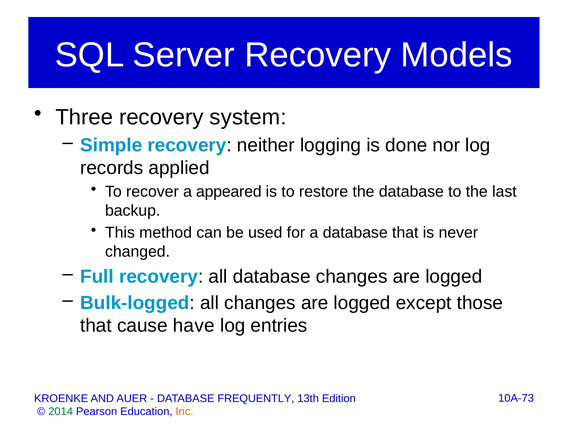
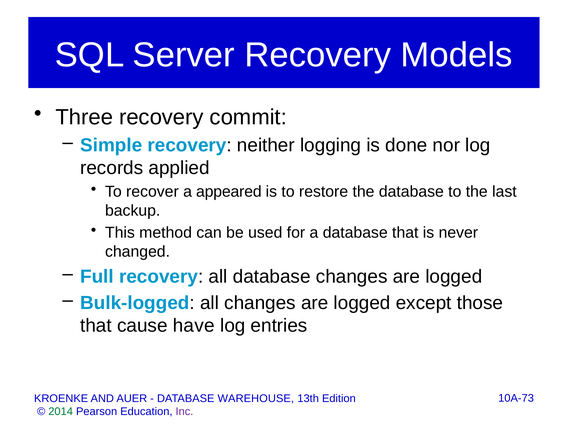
system: system -> commit
FREQUENTLY: FREQUENTLY -> WAREHOUSE
Inc colour: orange -> purple
